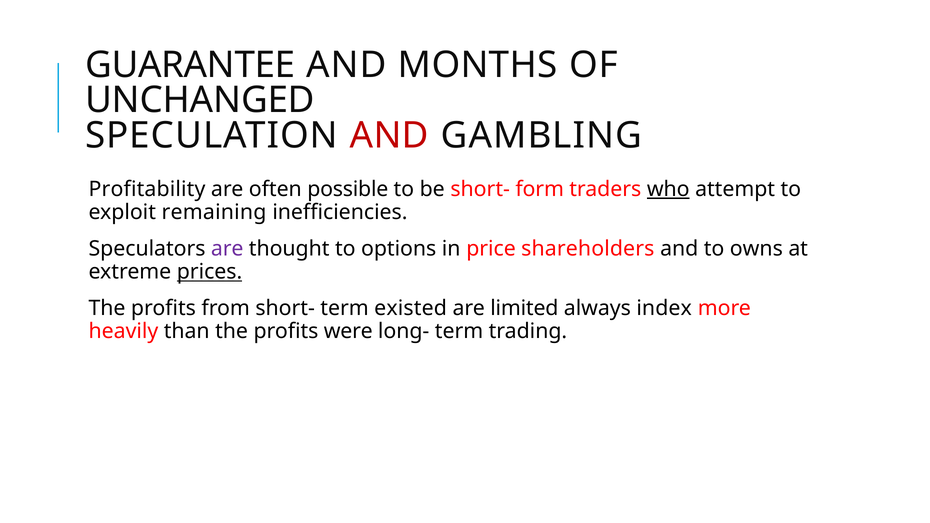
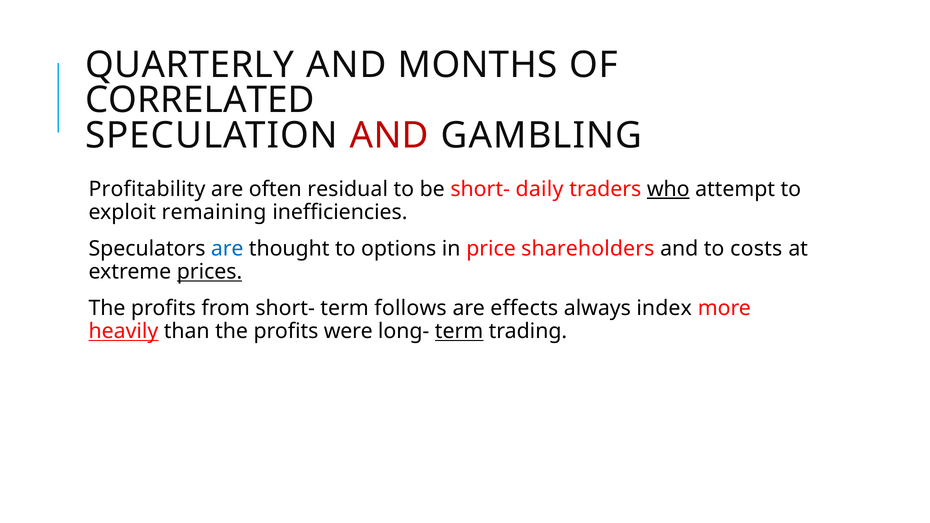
GUARANTEE: GUARANTEE -> QUARTERLY
UNCHANGED: UNCHANGED -> CORRELATED
possible: possible -> residual
form: form -> daily
are at (227, 249) colour: purple -> blue
owns: owns -> costs
existed: existed -> follows
limited: limited -> effects
heavily underline: none -> present
term at (459, 331) underline: none -> present
